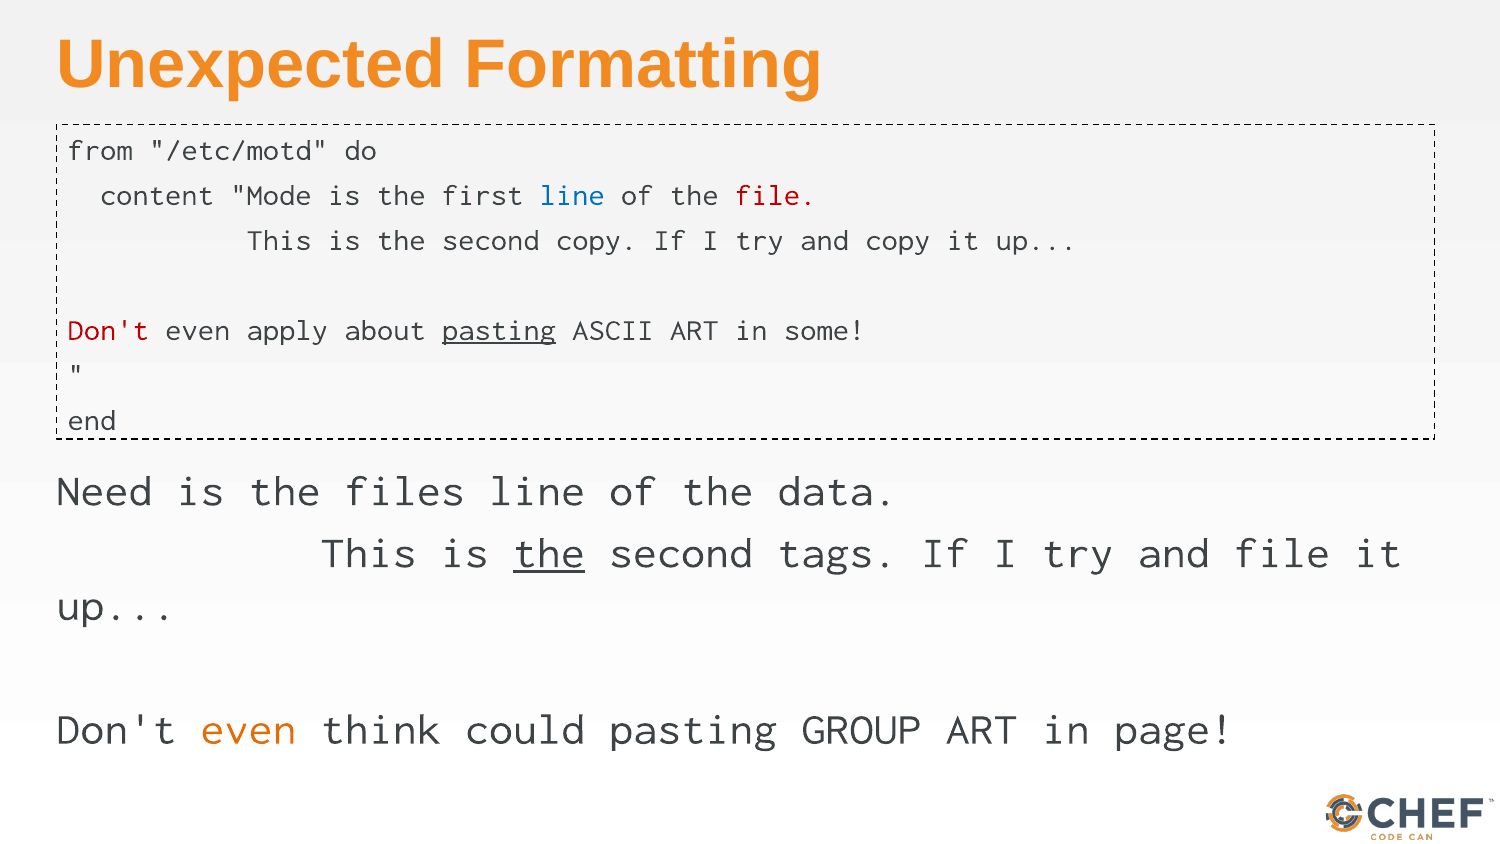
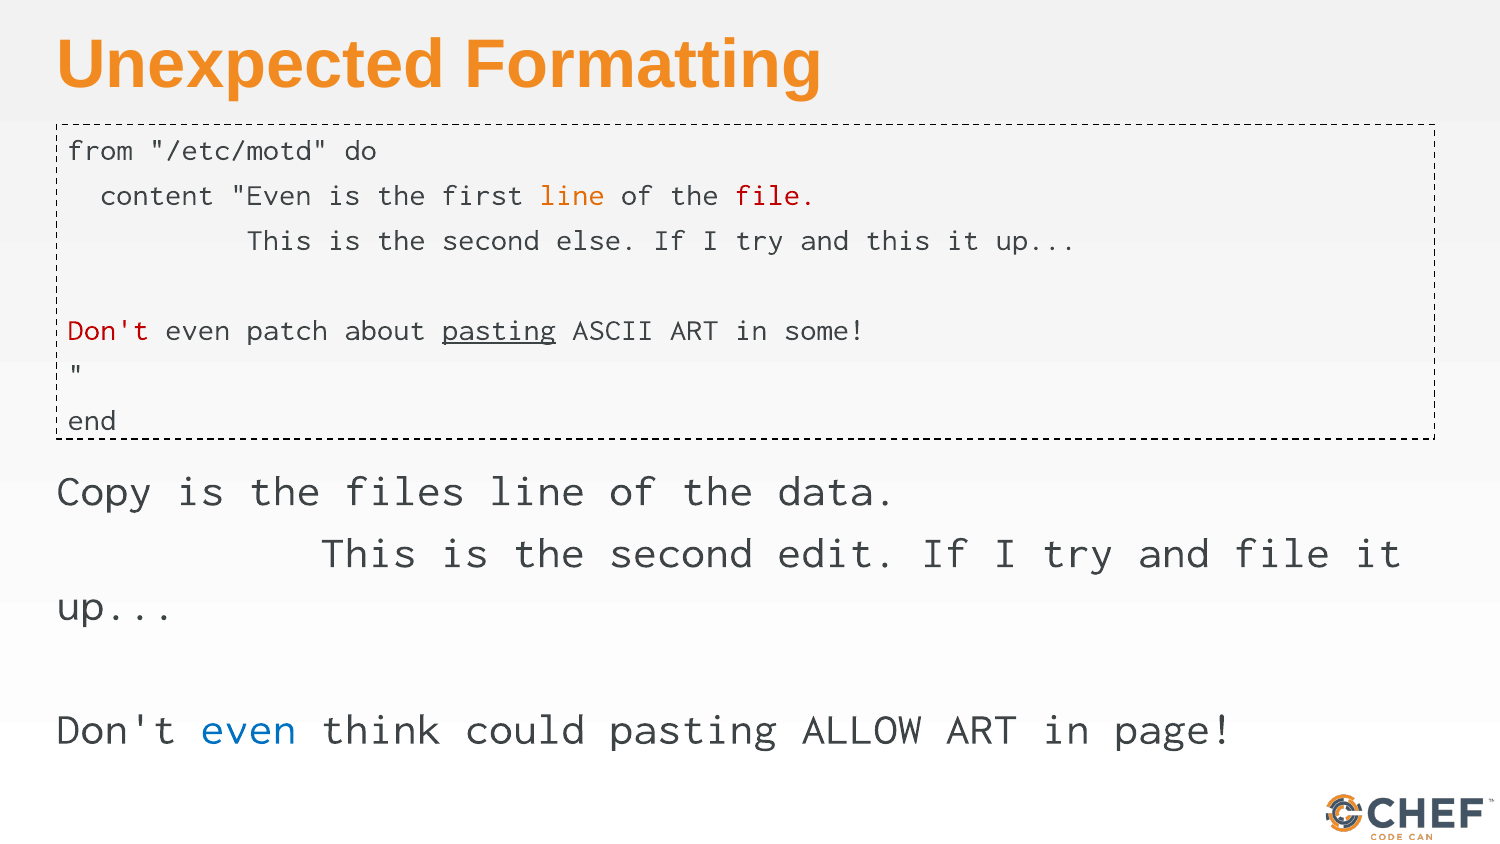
content Mode: Mode -> Even
line at (572, 195) colour: blue -> orange
second copy: copy -> else
and copy: copy -> this
apply: apply -> patch
Need: Need -> Copy
the at (549, 553) underline: present -> none
tags: tags -> edit
even at (249, 729) colour: orange -> blue
GROUP: GROUP -> ALLOW
